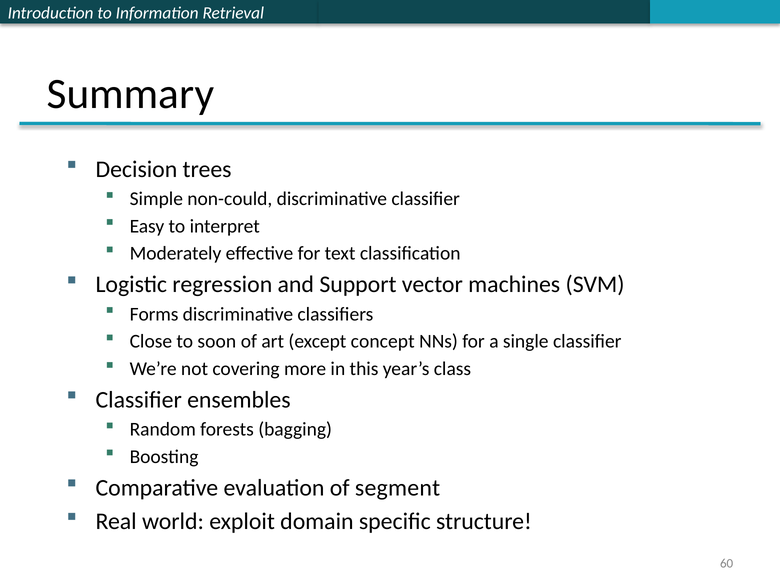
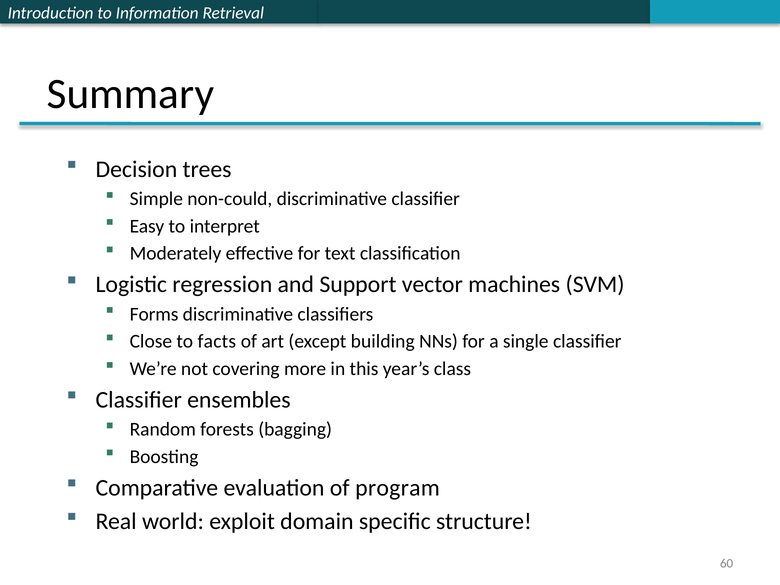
soon: soon -> facts
concept: concept -> building
segment: segment -> program
